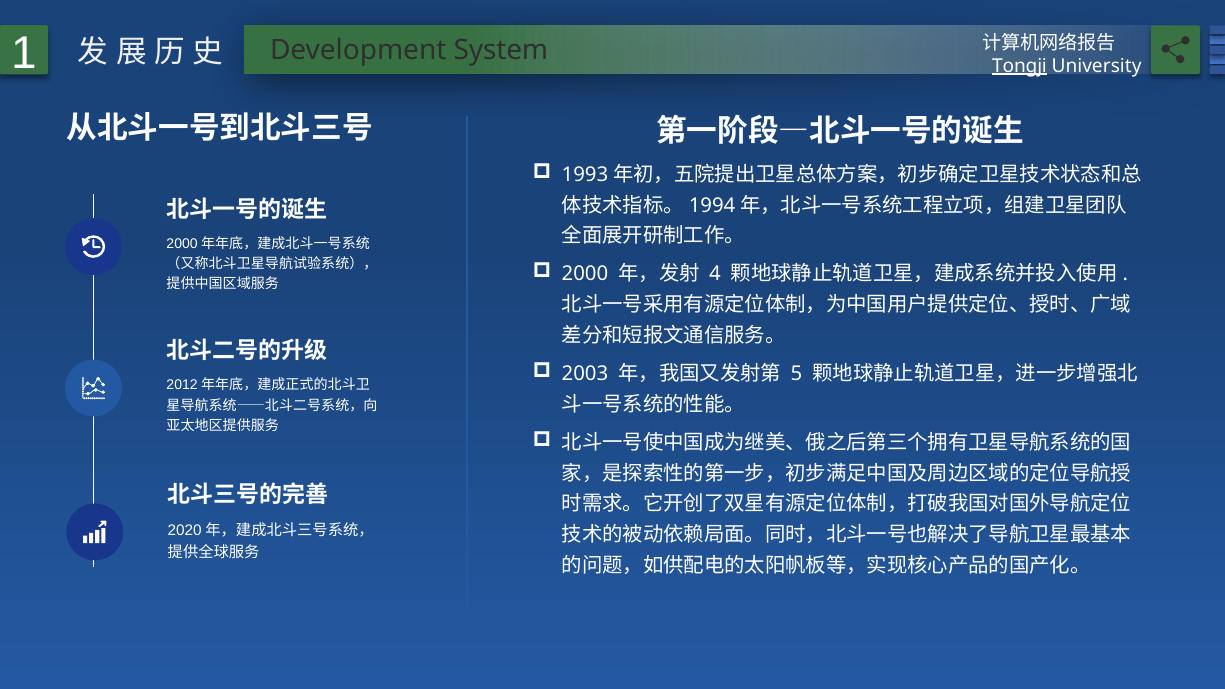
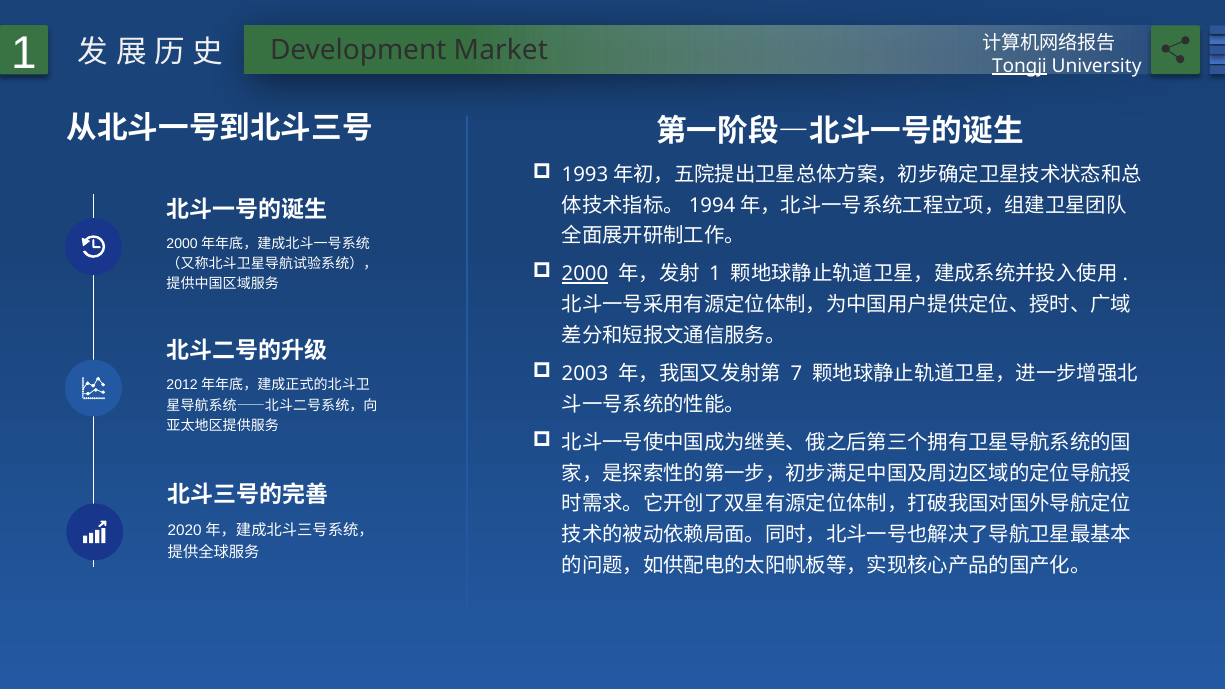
System: System -> Market
2000 underline: none -> present
4 at (715, 274): 4 -> 1
5: 5 -> 7
